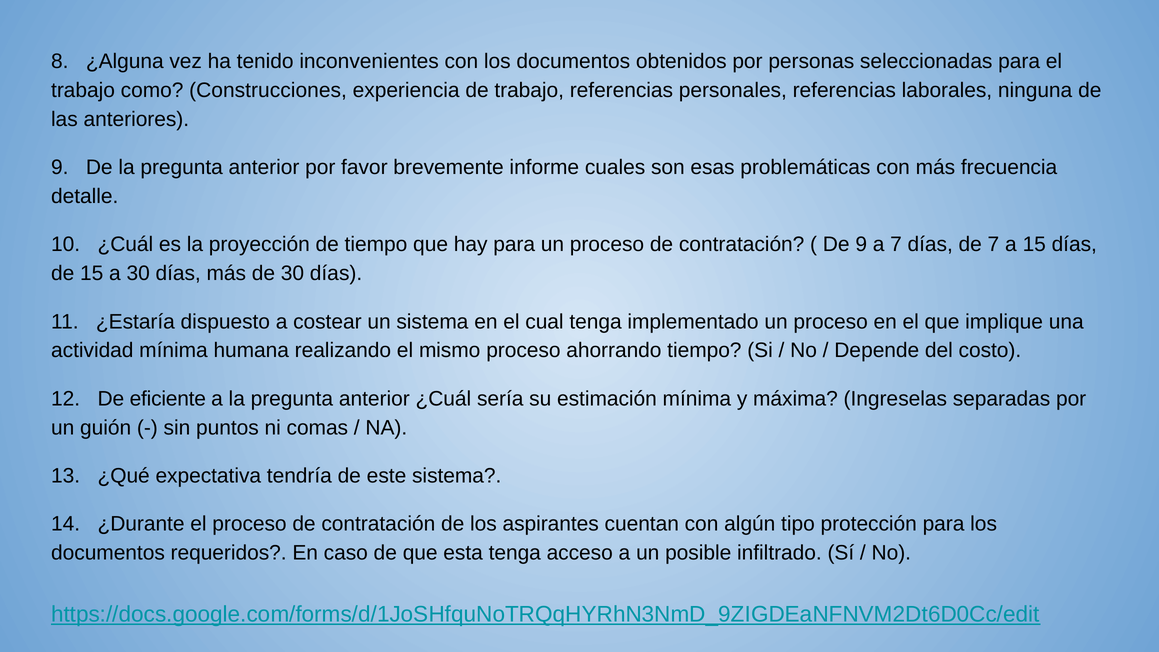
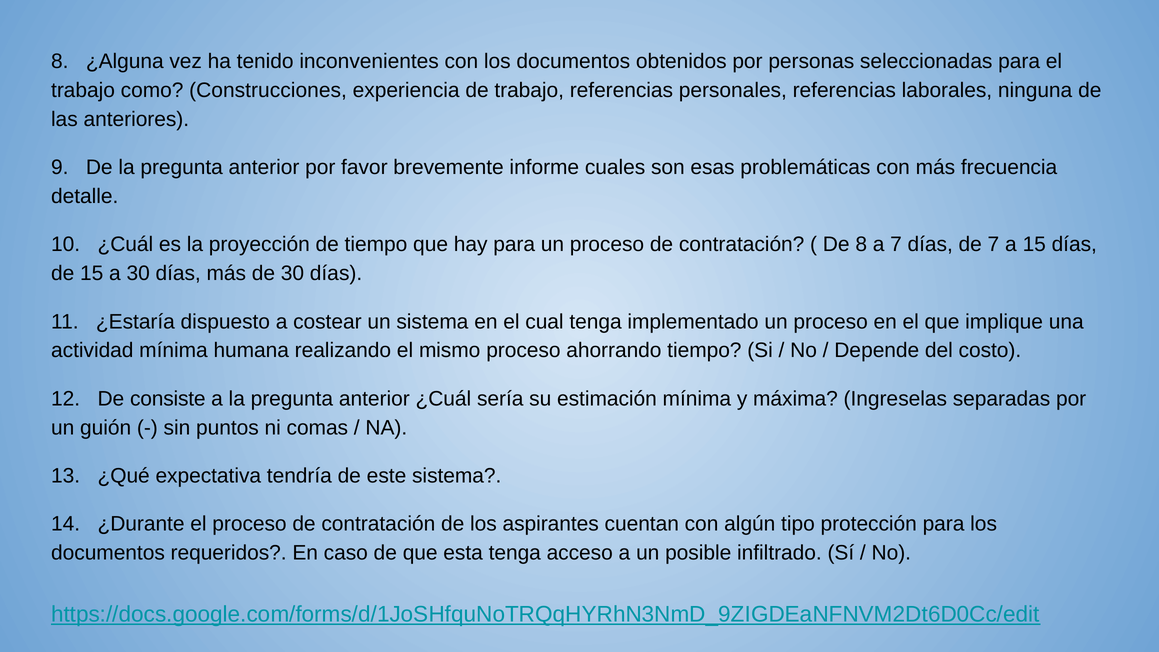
De 9: 9 -> 8
eficiente: eficiente -> consiste
